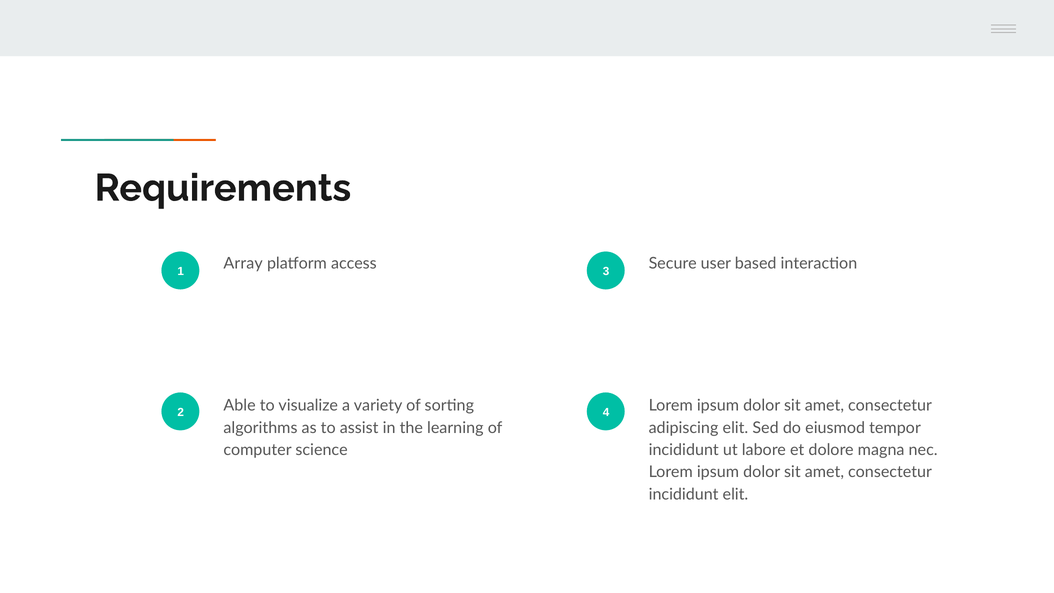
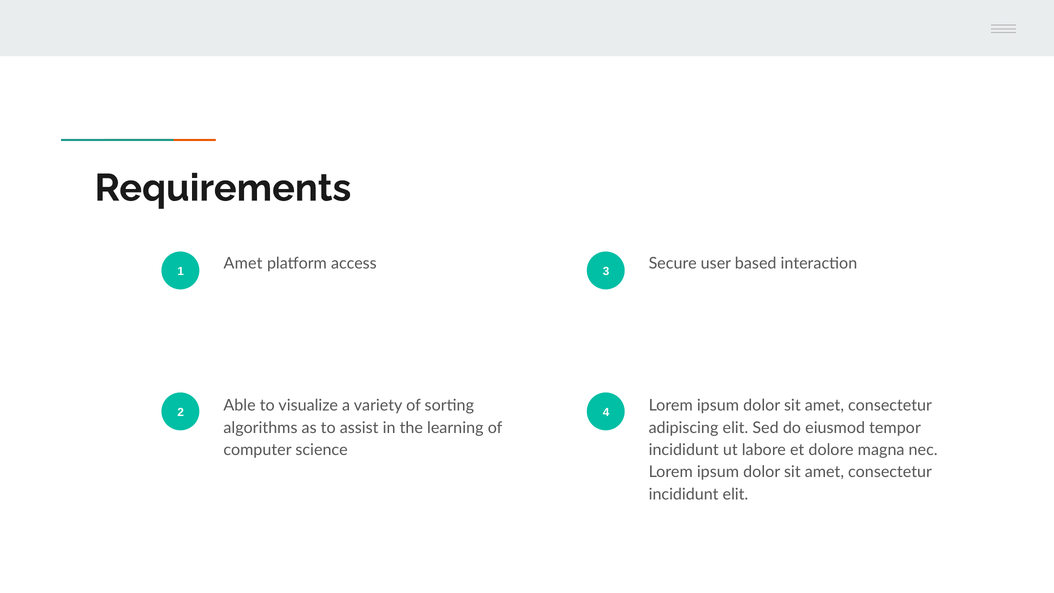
1 Array: Array -> Amet
